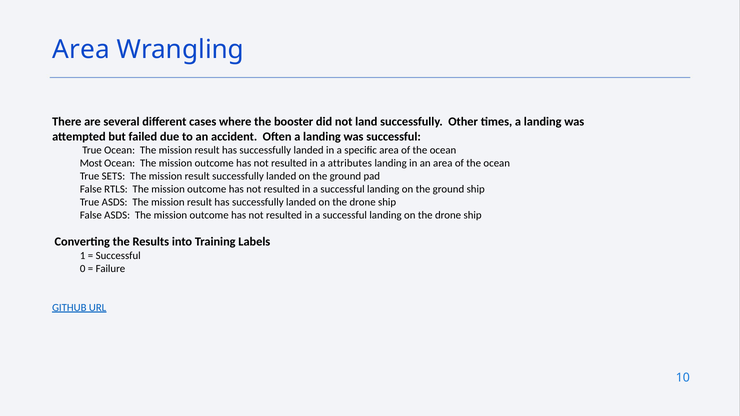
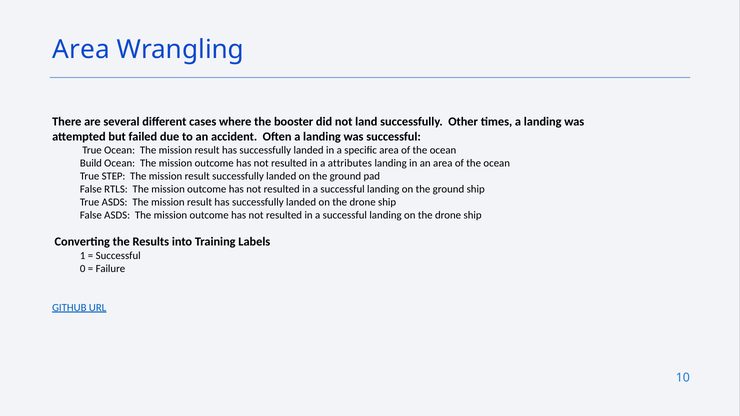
Most: Most -> Build
SETS: SETS -> STEP
